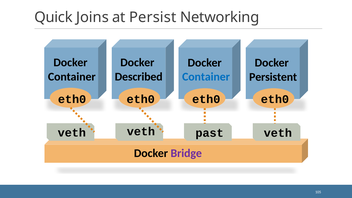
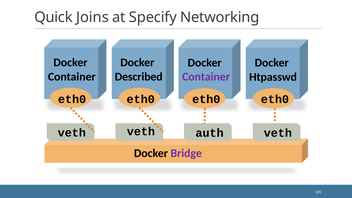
Persist: Persist -> Specify
Container at (206, 77) colour: blue -> purple
Persistent: Persistent -> Htpasswd
past: past -> auth
